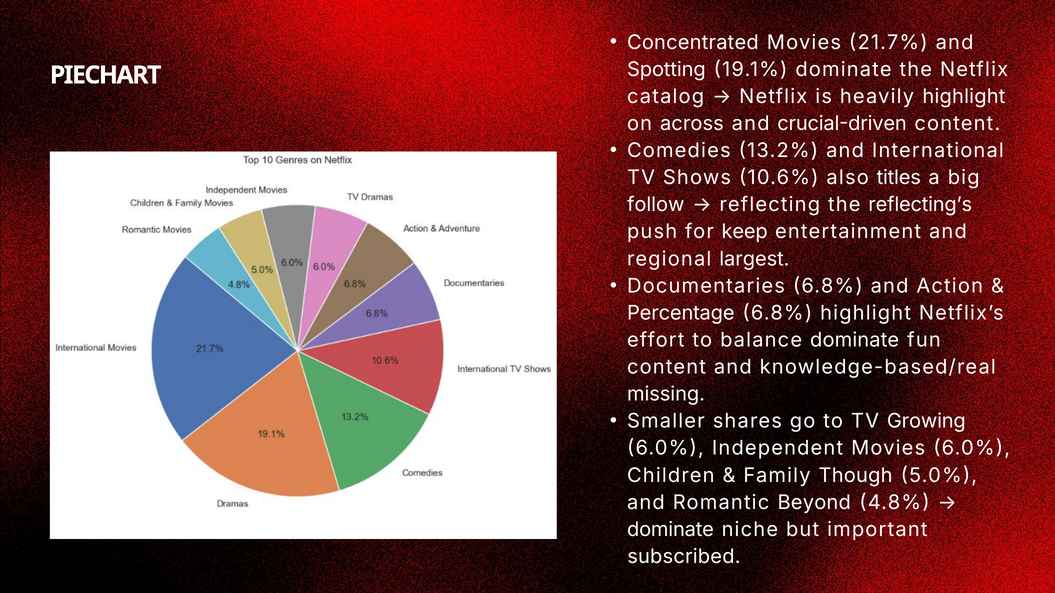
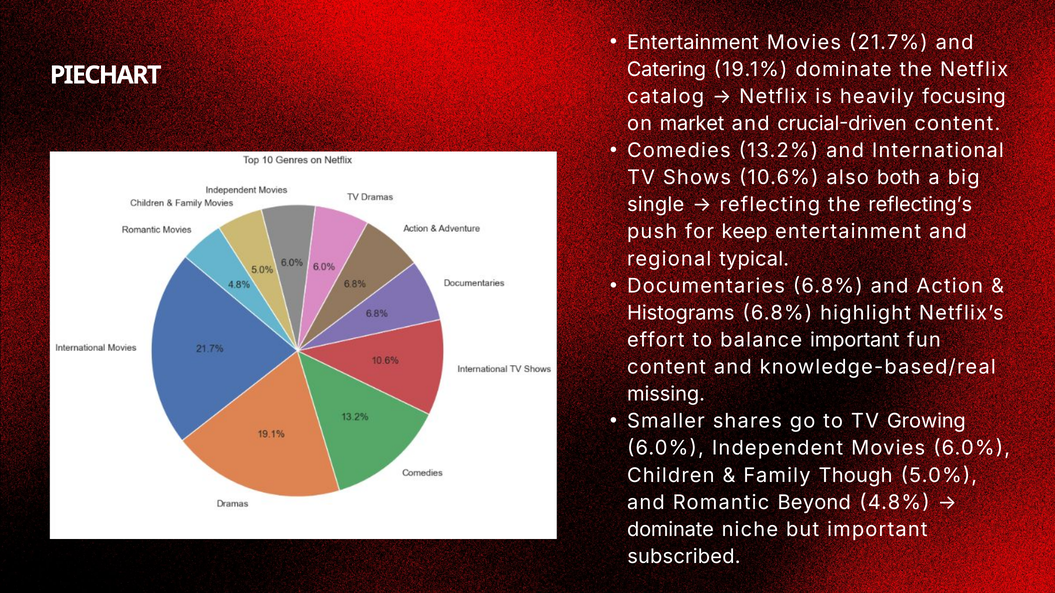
Concentrated at (693, 42): Concentrated -> Entertainment
Spotting: Spotting -> Catering
heavily highlight: highlight -> focusing
across: across -> market
titles: titles -> both
follow: follow -> single
largest: largest -> typical
Percentage: Percentage -> Histograms
balance dominate: dominate -> important
